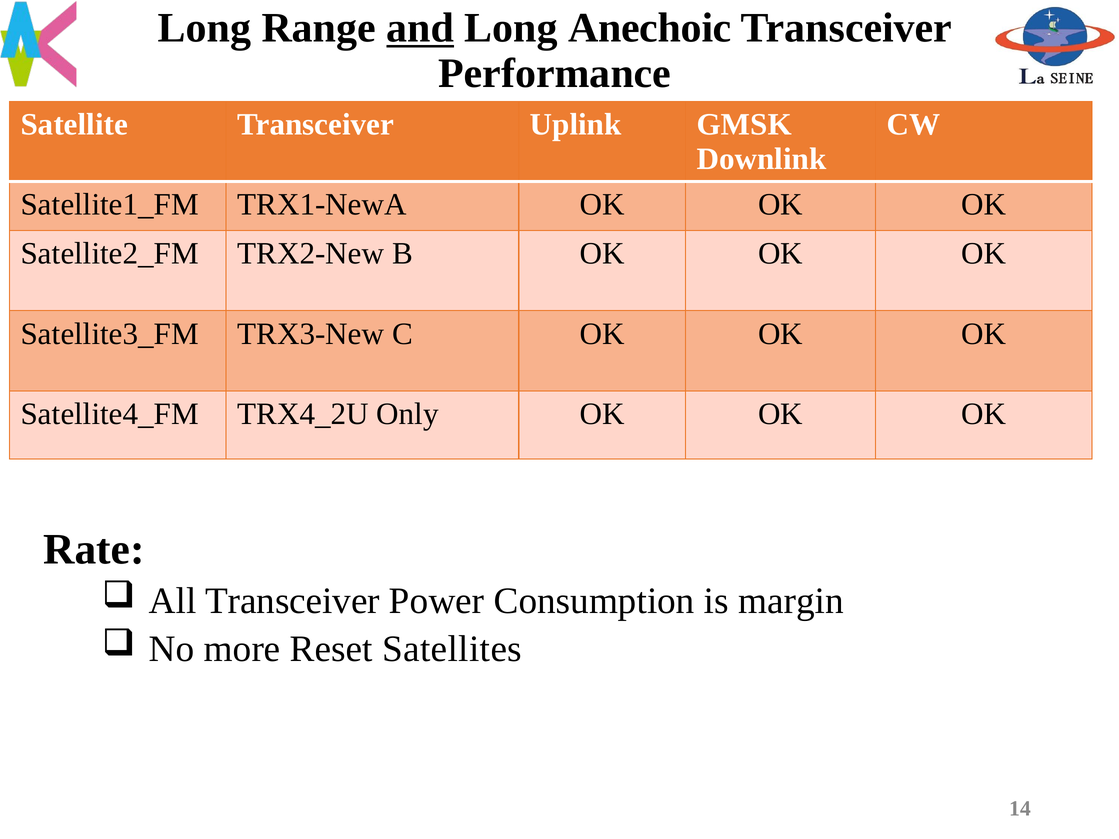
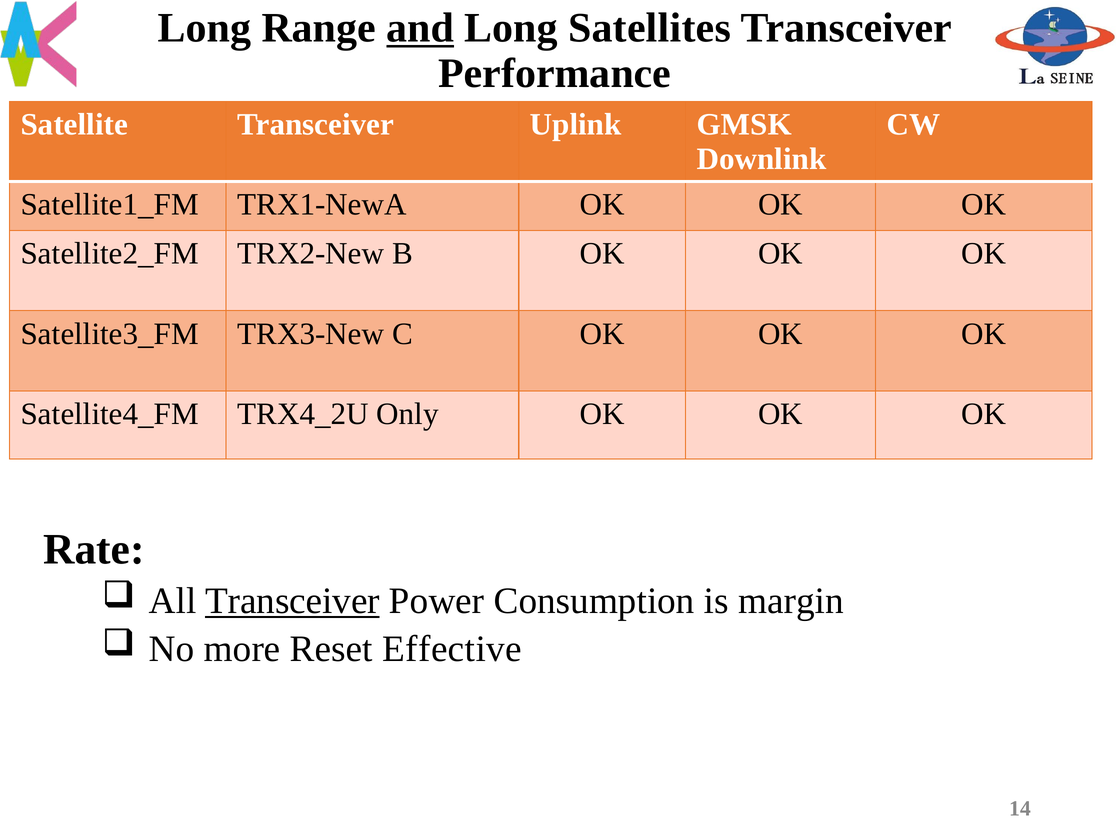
Anechoic: Anechoic -> Satellites
Transceiver at (292, 601) underline: none -> present
Satellites: Satellites -> Effective
